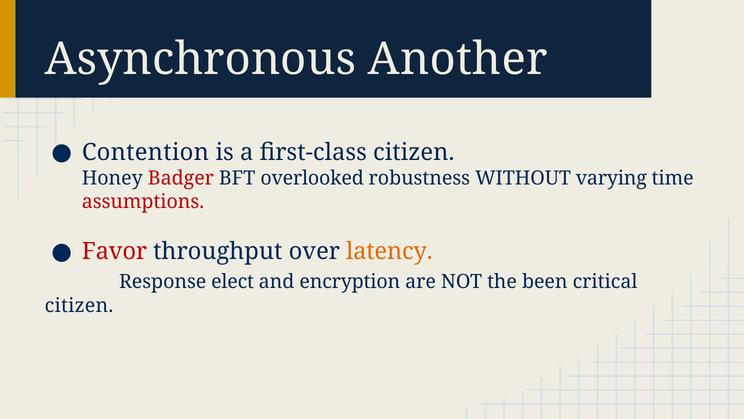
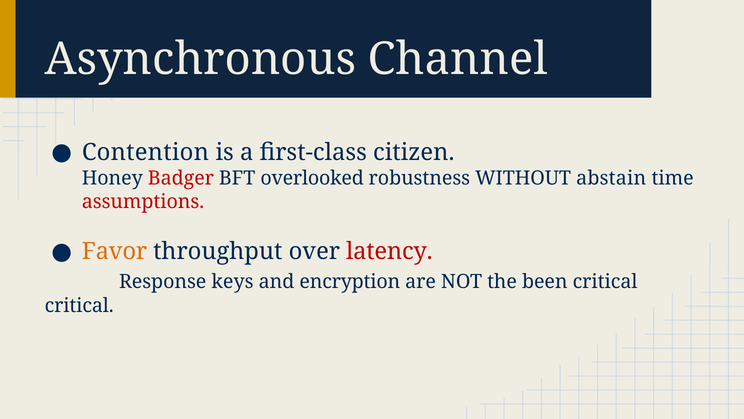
Another: Another -> Channel
varying: varying -> abstain
Favor colour: red -> orange
latency colour: orange -> red
elect: elect -> keys
citizen at (79, 306): citizen -> critical
